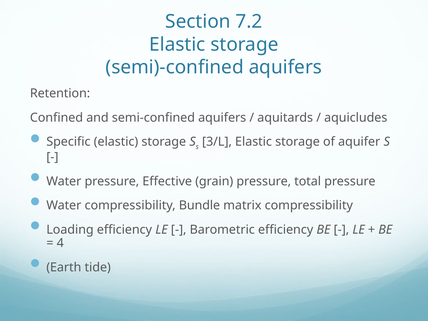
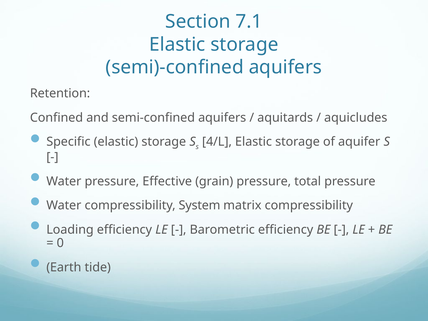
7.2: 7.2 -> 7.1
3/L: 3/L -> 4/L
Bundle: Bundle -> System
4: 4 -> 0
